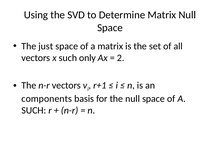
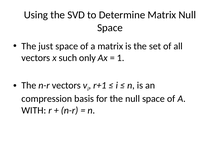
2: 2 -> 1
components: components -> compression
SUCH at (34, 110): SUCH -> WITH
